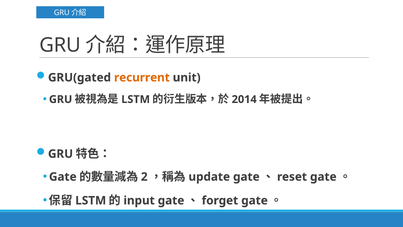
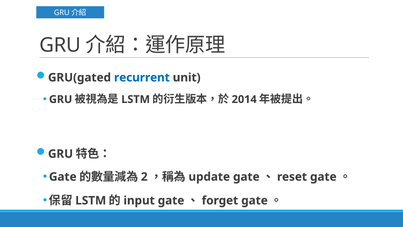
recurrent colour: orange -> blue
